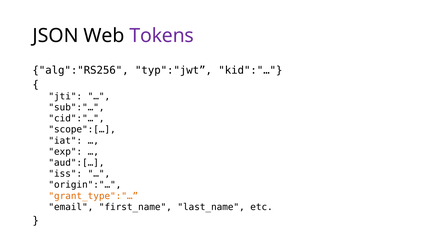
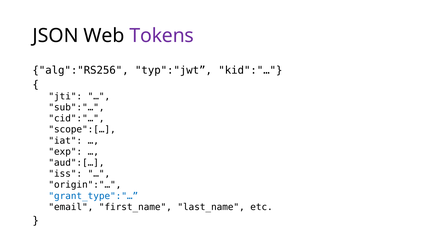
grant_type":"… colour: orange -> blue
